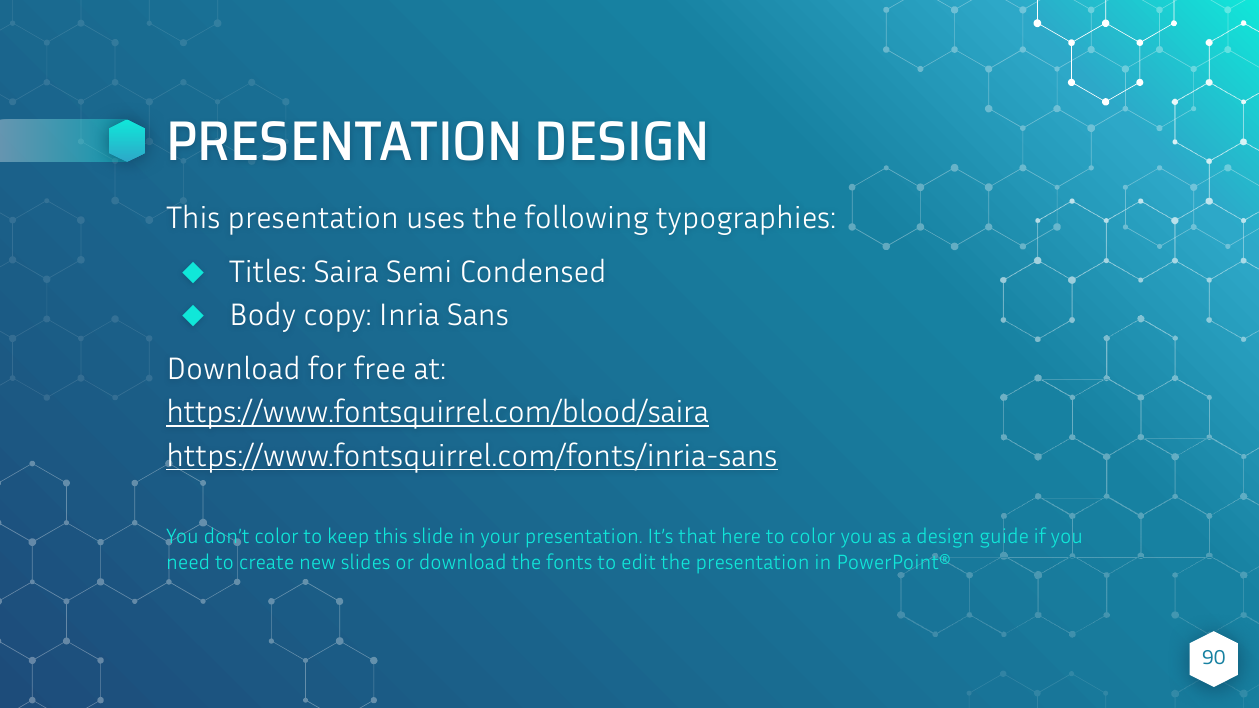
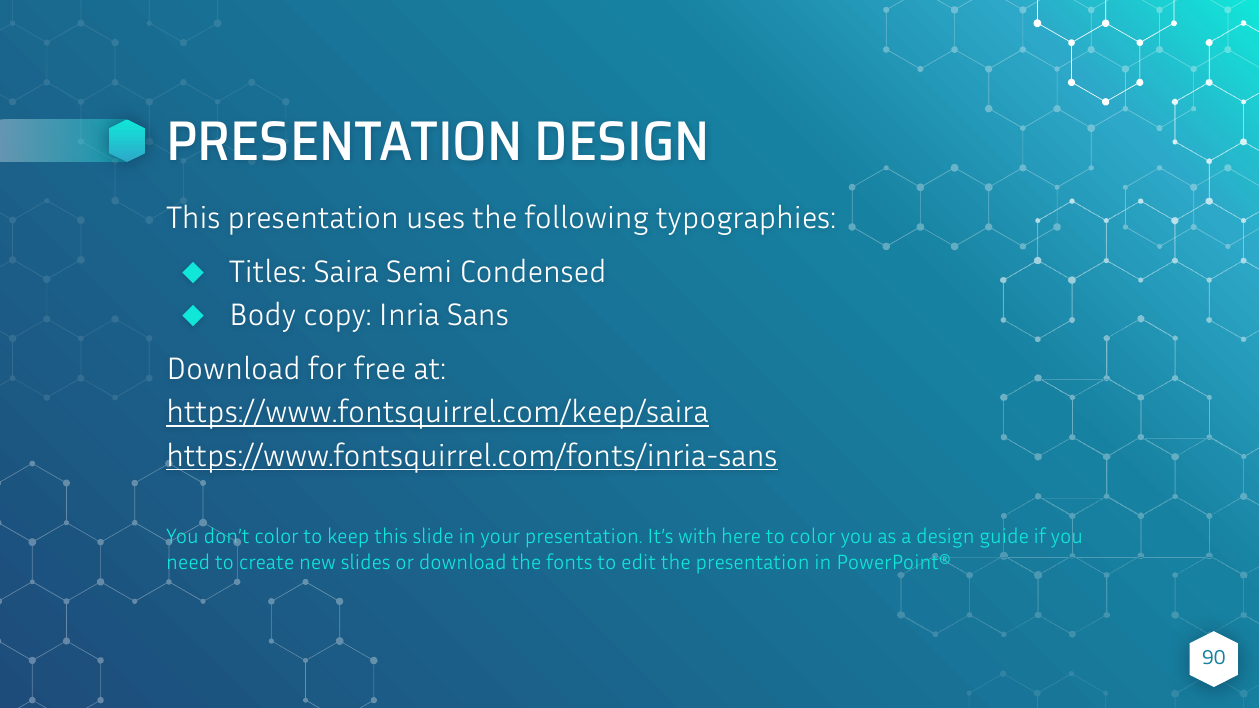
https://www.fontsquirrel.com/blood/saira: https://www.fontsquirrel.com/blood/saira -> https://www.fontsquirrel.com/keep/saira
that: that -> with
